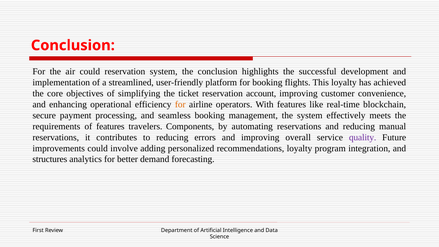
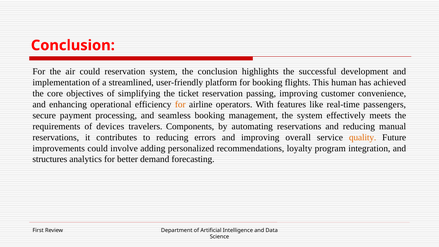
This loyalty: loyalty -> human
account: account -> passing
blockchain: blockchain -> passengers
of features: features -> devices
quality colour: purple -> orange
